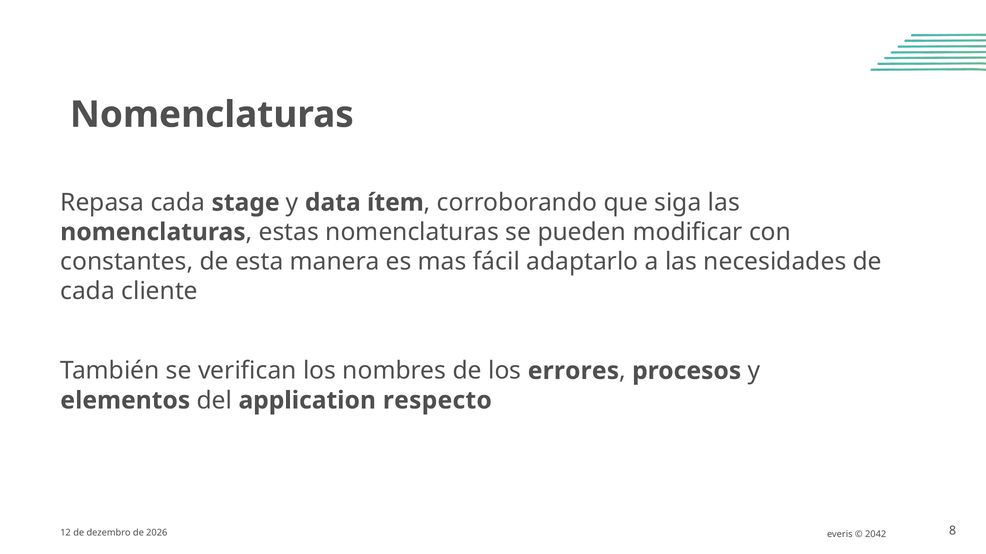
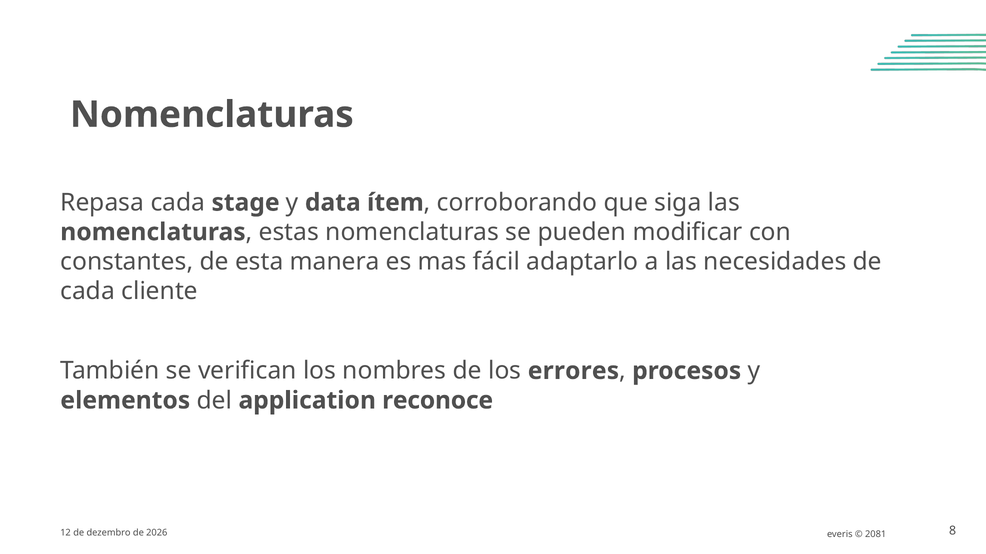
respecto: respecto -> reconoce
2042: 2042 -> 2081
